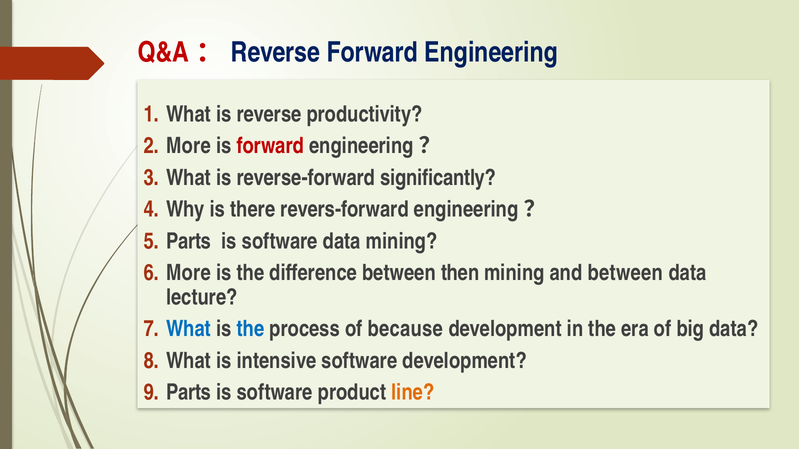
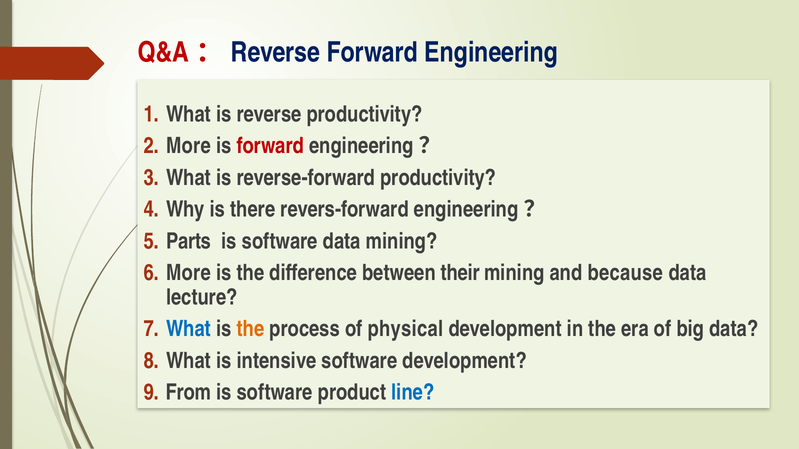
reverse-forward significantly: significantly -> productivity
then: then -> their
and between: between -> because
the at (250, 329) colour: blue -> orange
because: because -> physical
Parts at (189, 393): Parts -> From
line colour: orange -> blue
